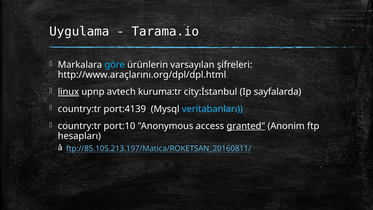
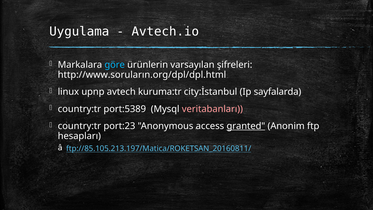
Tarama.io: Tarama.io -> Avtech.io
http://www.araçlarını.org/dpl/dpl.html: http://www.araçlarını.org/dpl/dpl.html -> http://www.soruların.org/dpl/dpl.html
linux underline: present -> none
port:4139: port:4139 -> port:5389
veritabanları colour: light blue -> pink
port:10: port:10 -> port:23
